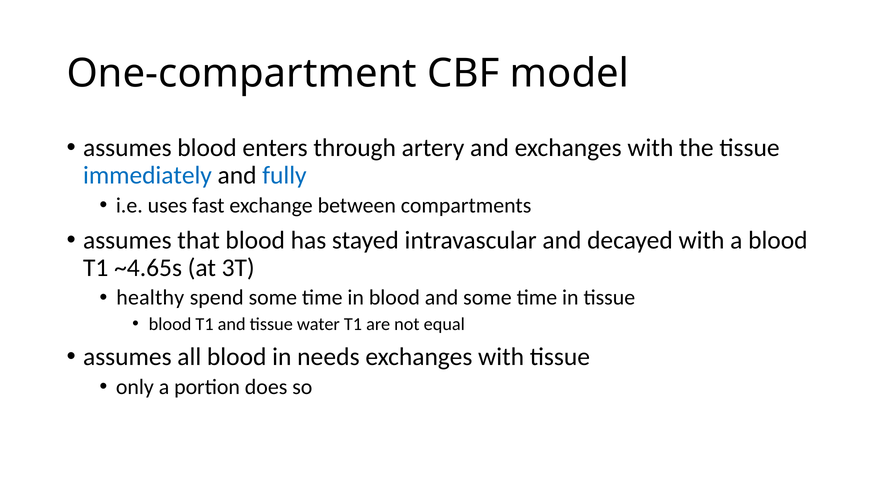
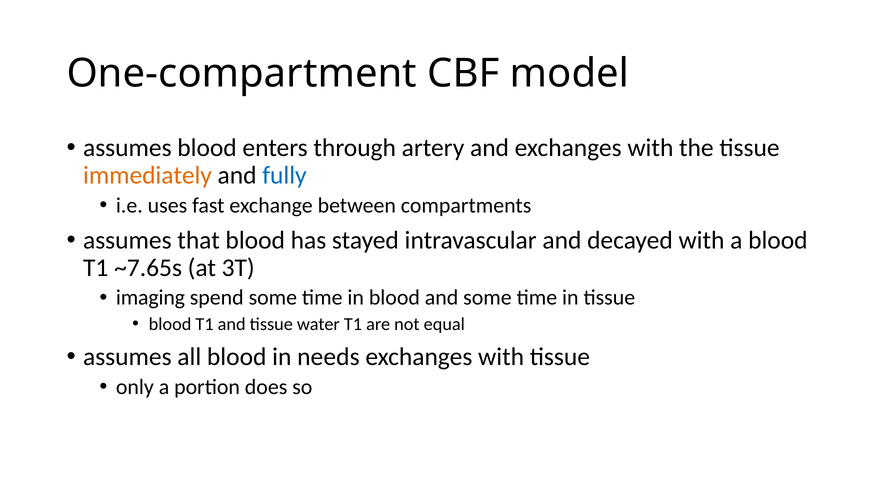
immediately colour: blue -> orange
~4.65s: ~4.65s -> ~7.65s
healthy: healthy -> imaging
